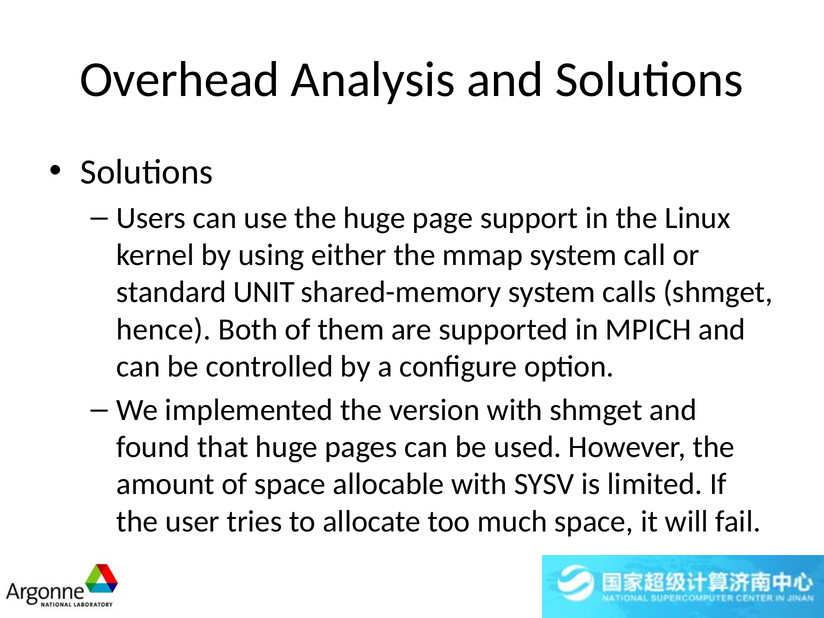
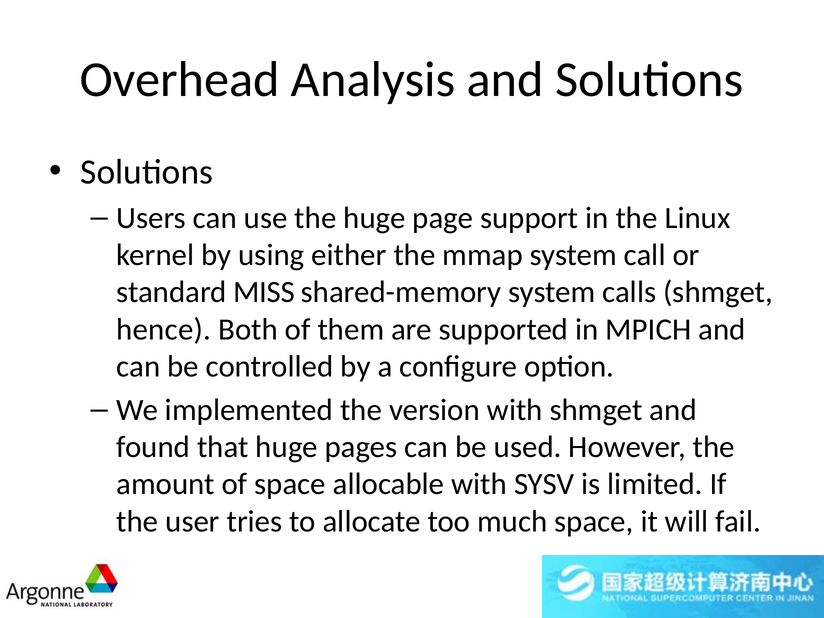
UNIT: UNIT -> MISS
